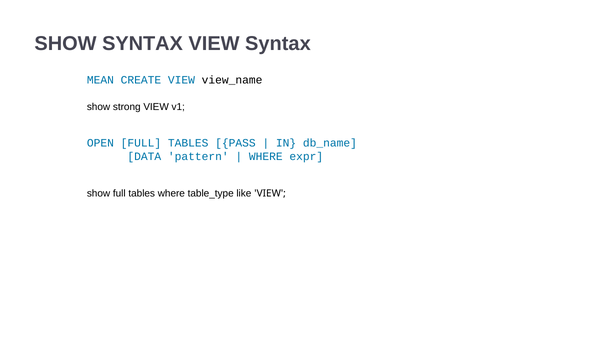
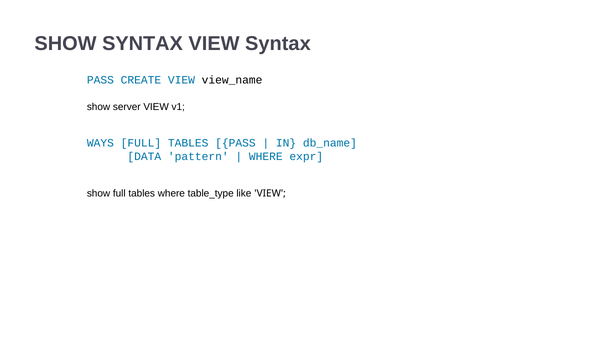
MEAN at (100, 80): MEAN -> PASS
strong: strong -> server
OPEN: OPEN -> WAYS
